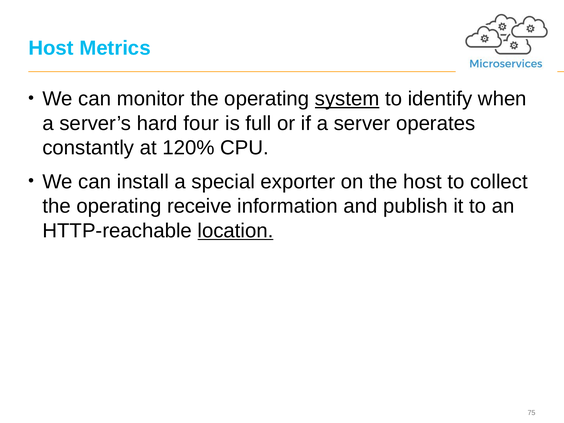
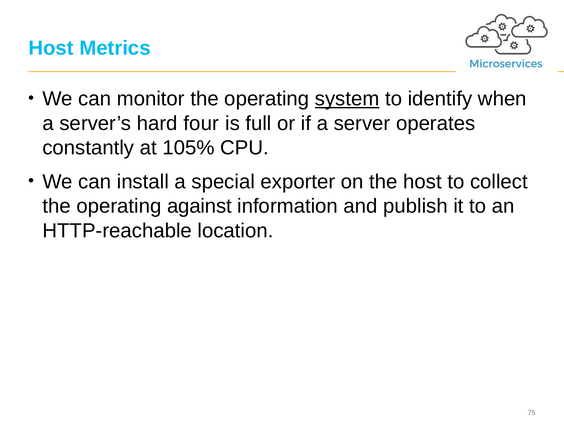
120%: 120% -> 105%
receive: receive -> against
location underline: present -> none
